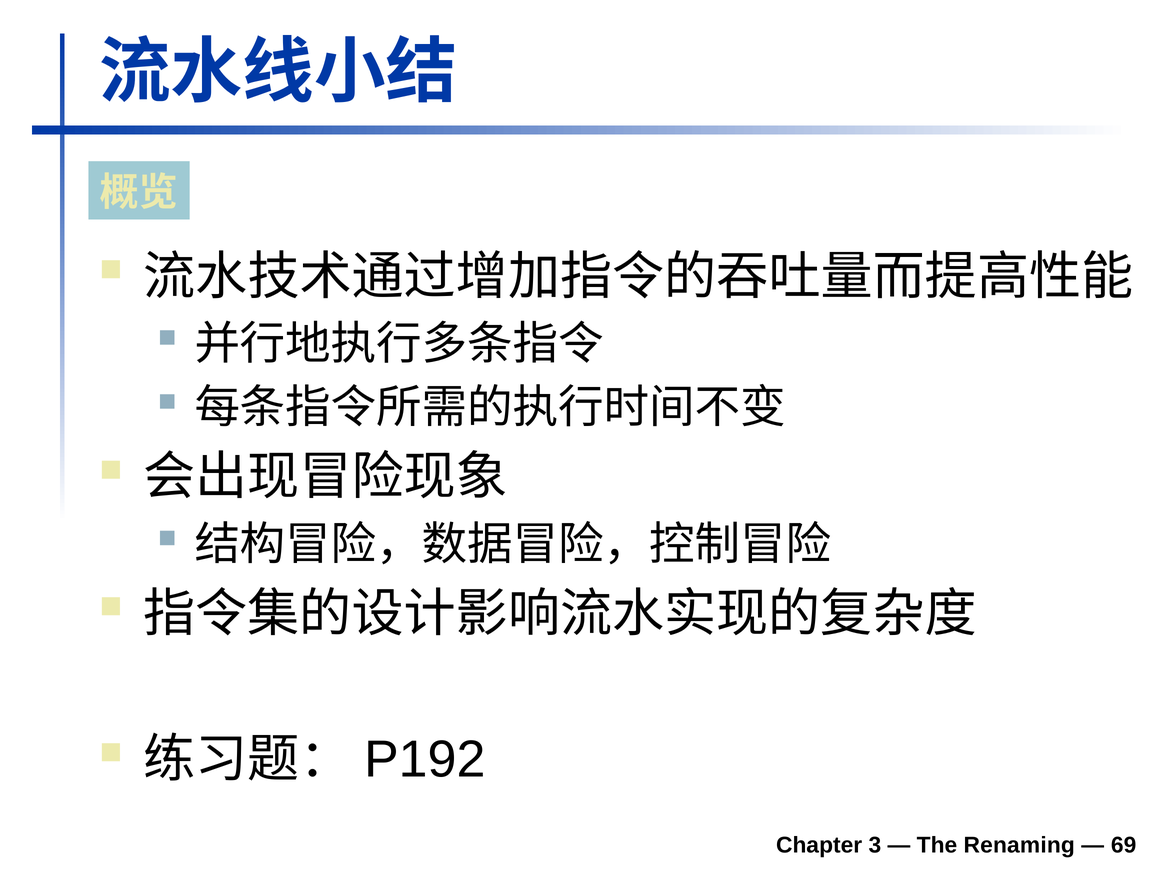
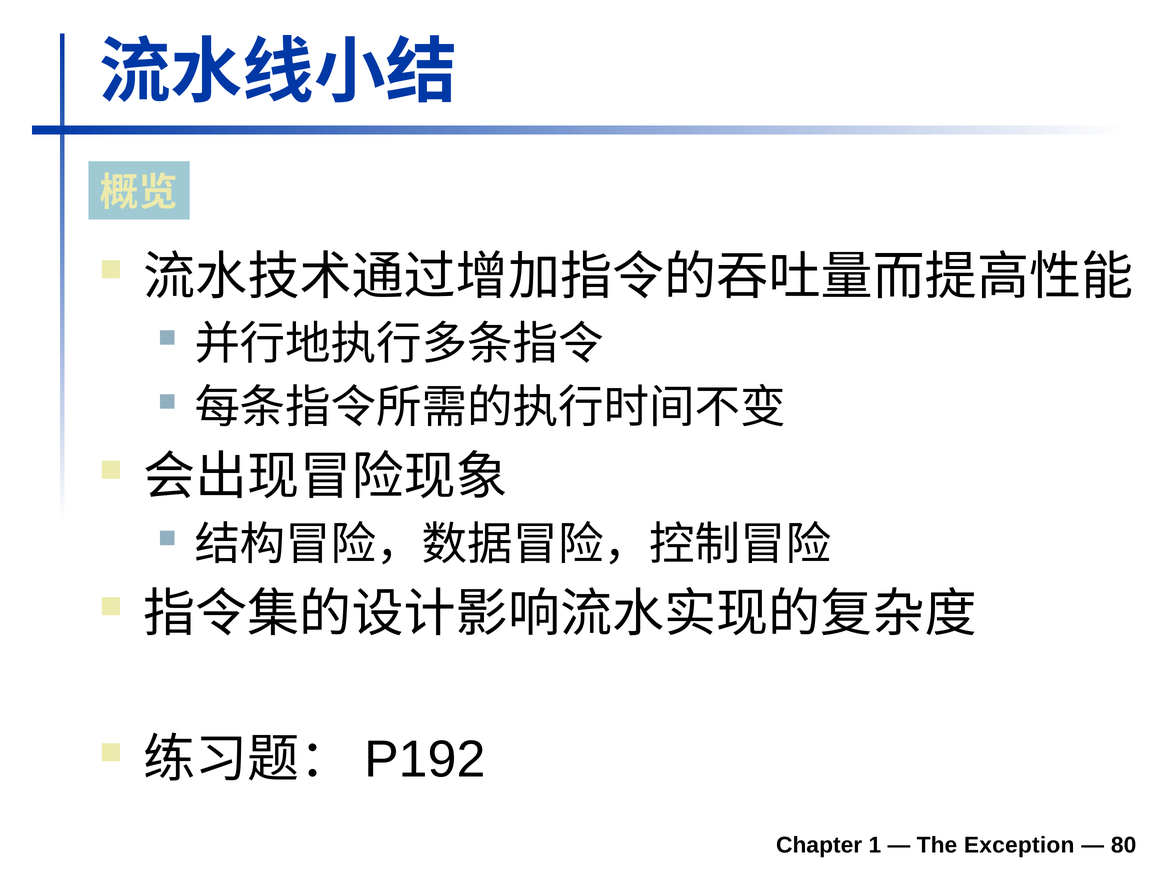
3: 3 -> 1
Renaming: Renaming -> Exception
69: 69 -> 80
